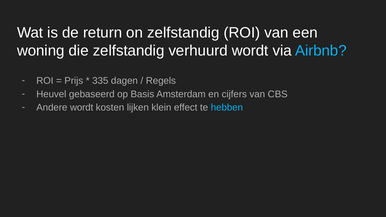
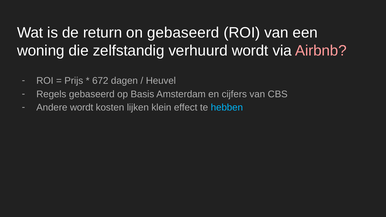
on zelfstandig: zelfstandig -> gebaseerd
Airbnb colour: light blue -> pink
335: 335 -> 672
Regels: Regels -> Heuvel
Heuvel: Heuvel -> Regels
